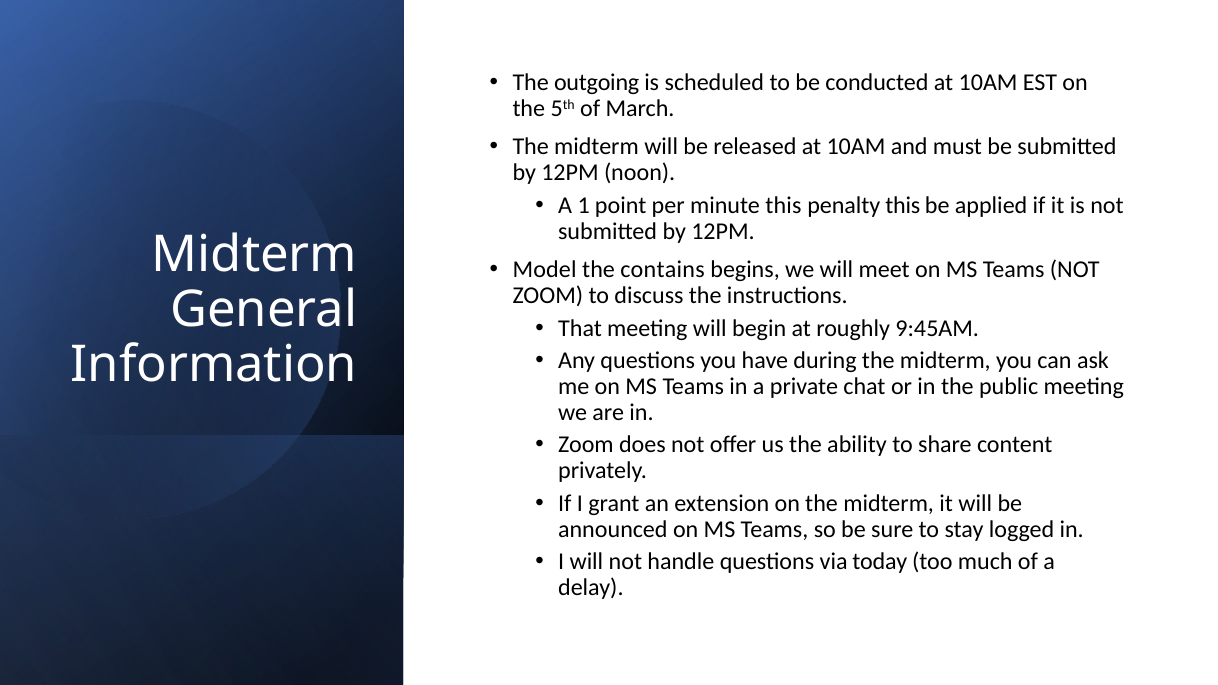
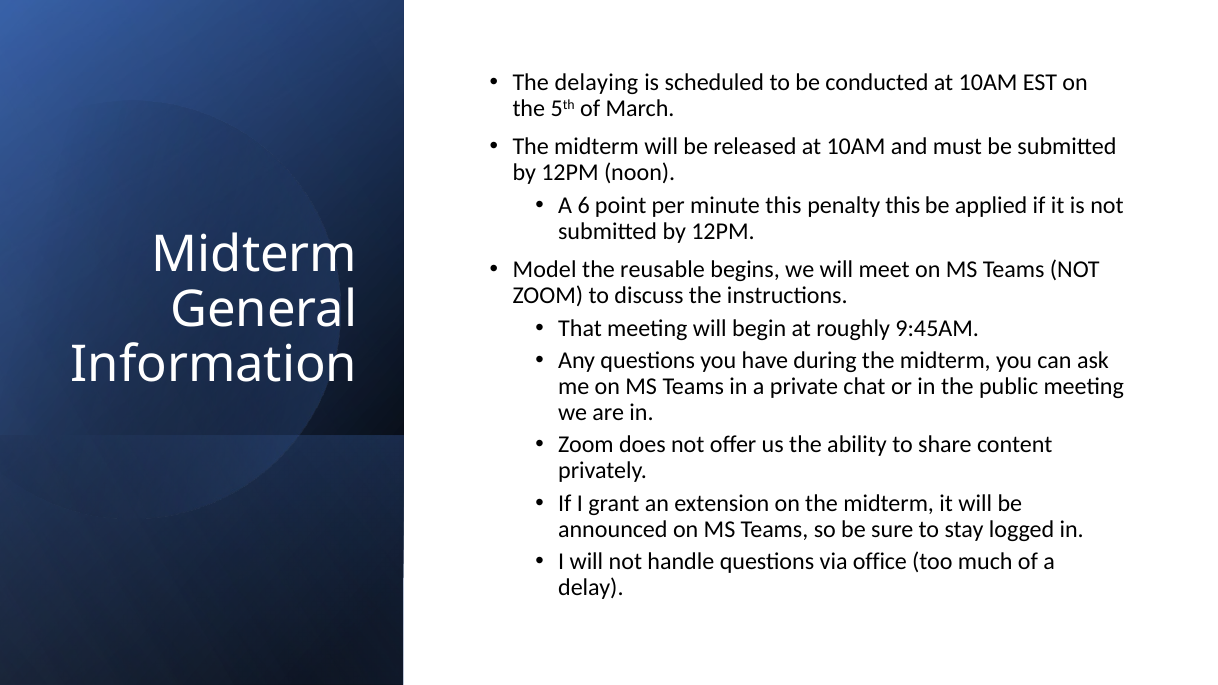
outgoing: outgoing -> delaying
1: 1 -> 6
contains: contains -> reusable
today: today -> office
